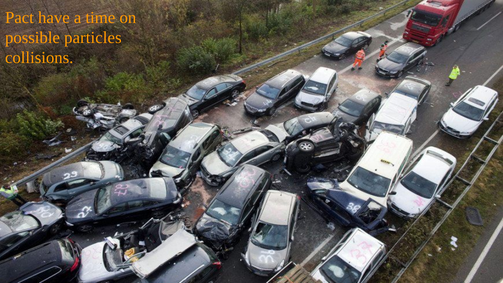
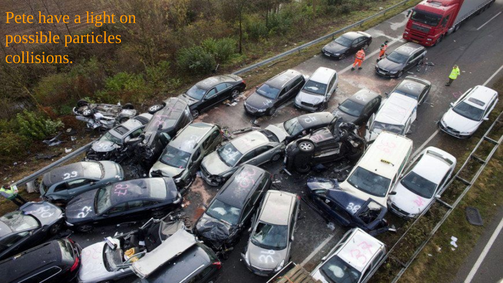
Pact: Pact -> Pete
time: time -> light
